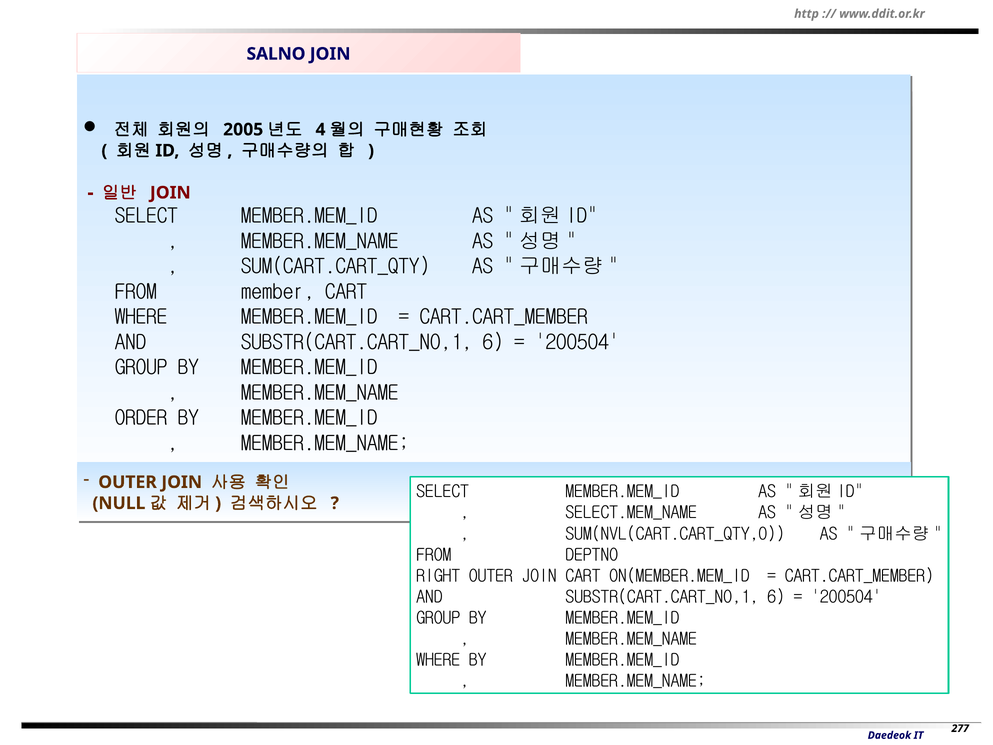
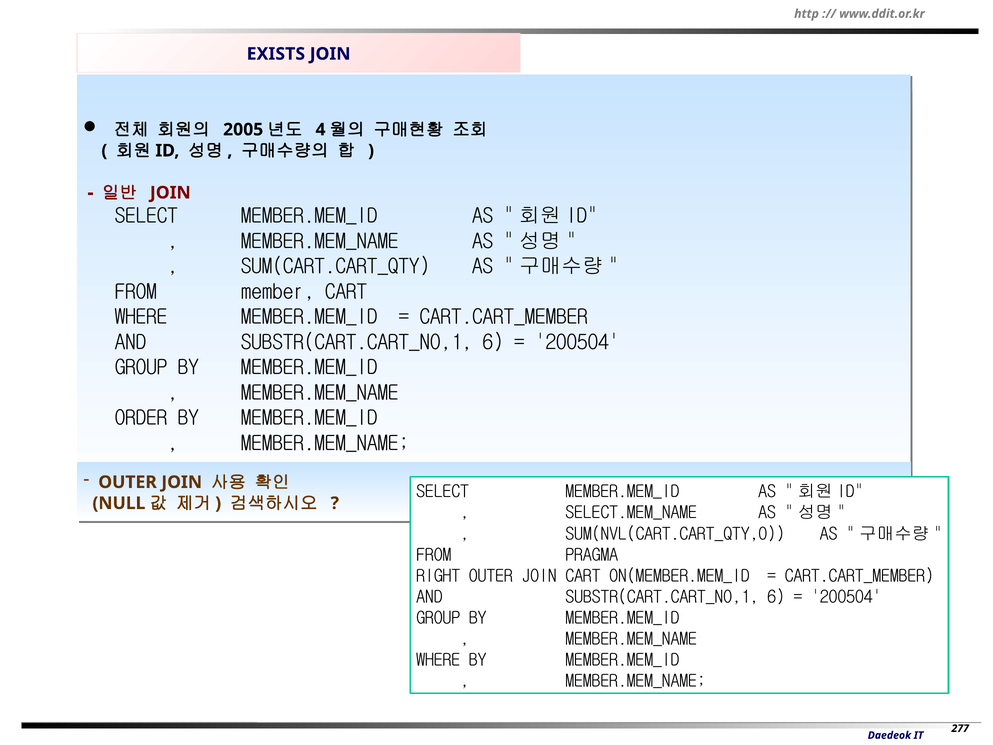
SALNO: SALNO -> EXISTS
DEPTNO: DEPTNO -> PRAGMA
